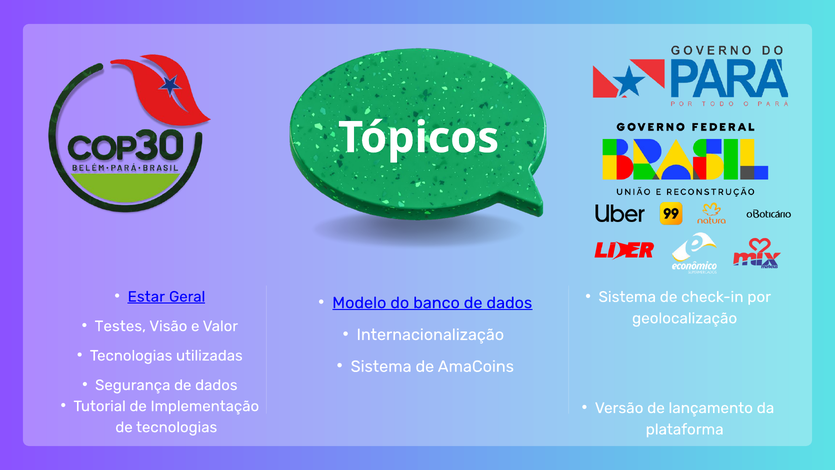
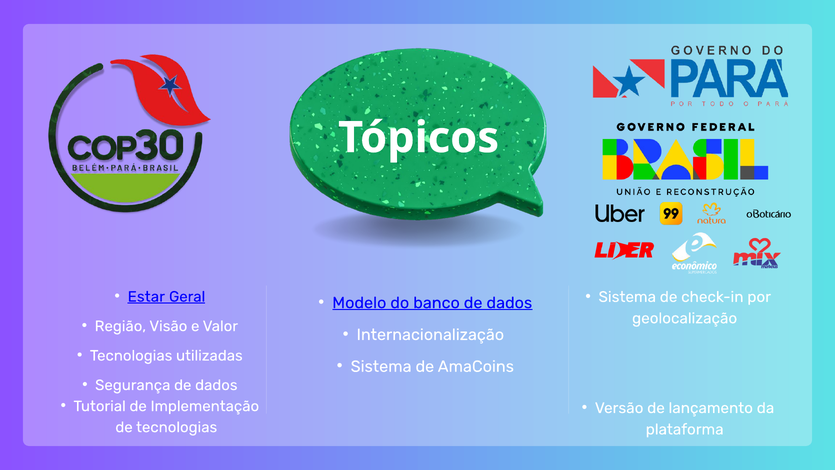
Testes: Testes -> Região
